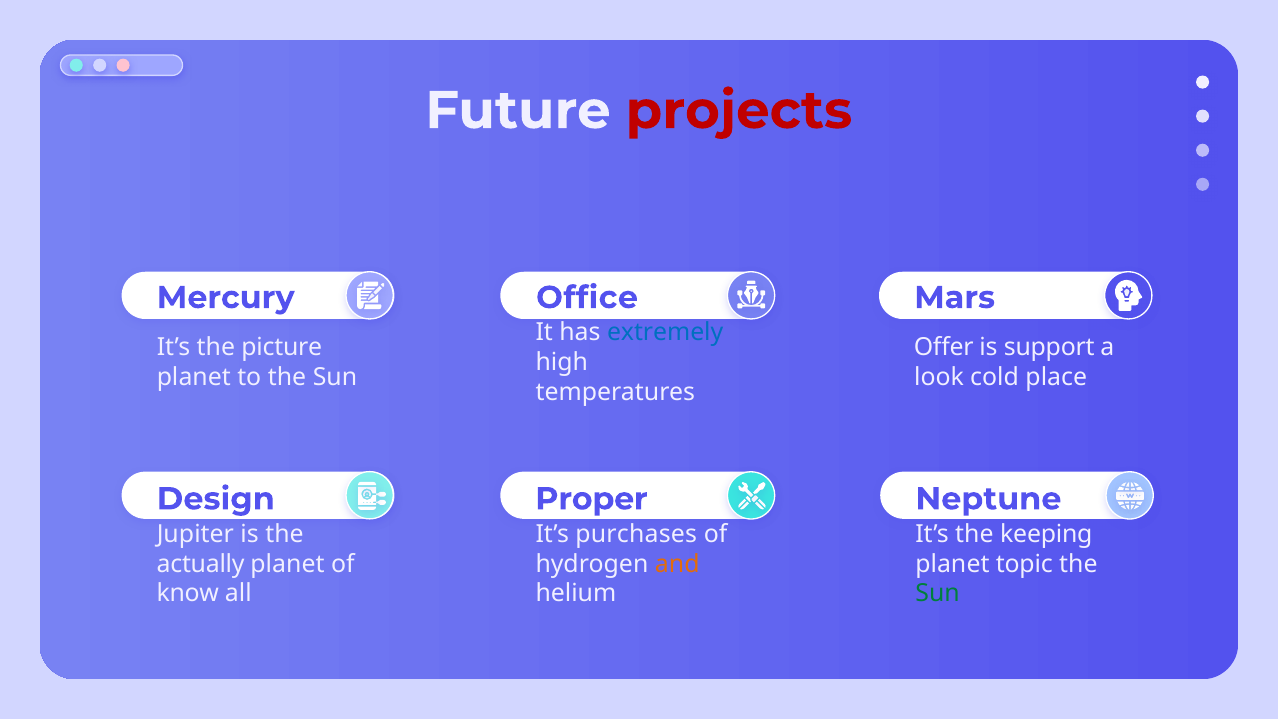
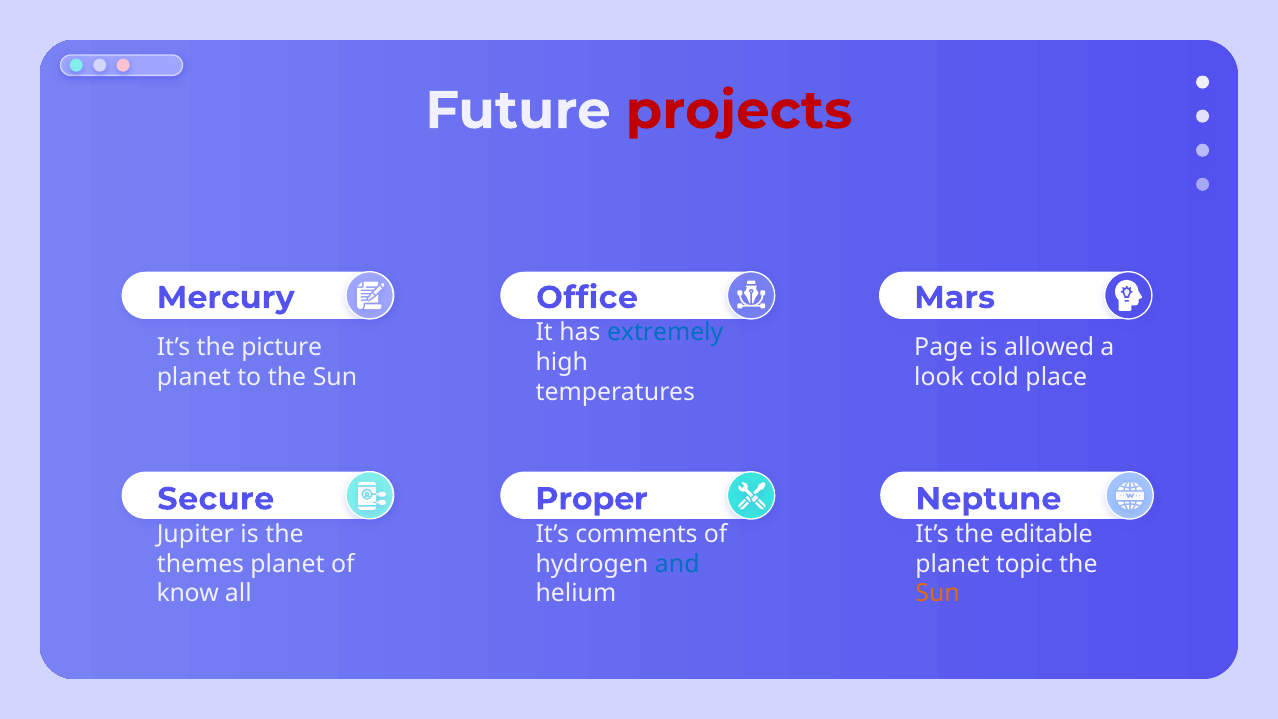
Offer: Offer -> Page
support: support -> allowed
Design: Design -> Secure
purchases: purchases -> comments
keeping: keeping -> editable
actually: actually -> themes
and colour: orange -> blue
Sun at (938, 594) colour: green -> orange
